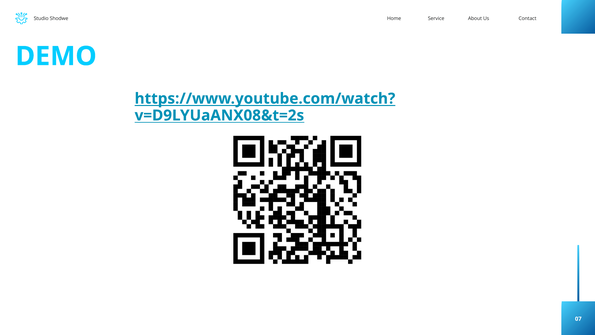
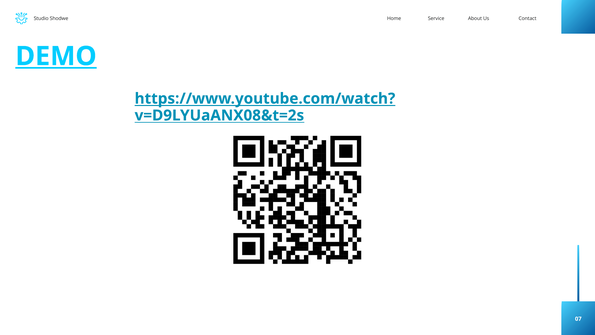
DEMO underline: none -> present
